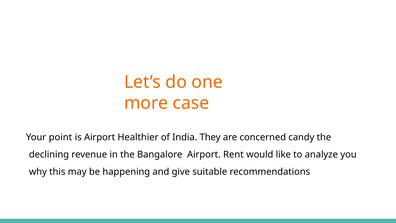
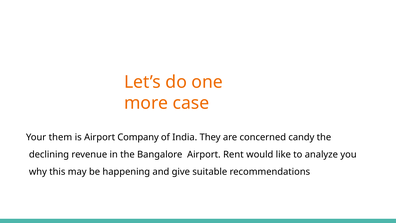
point: point -> them
Healthier: Healthier -> Company
